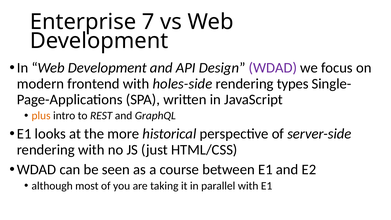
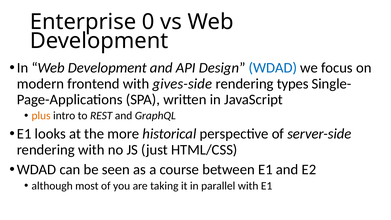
7: 7 -> 0
WDAD at (273, 68) colour: purple -> blue
holes-side: holes-side -> gives-side
